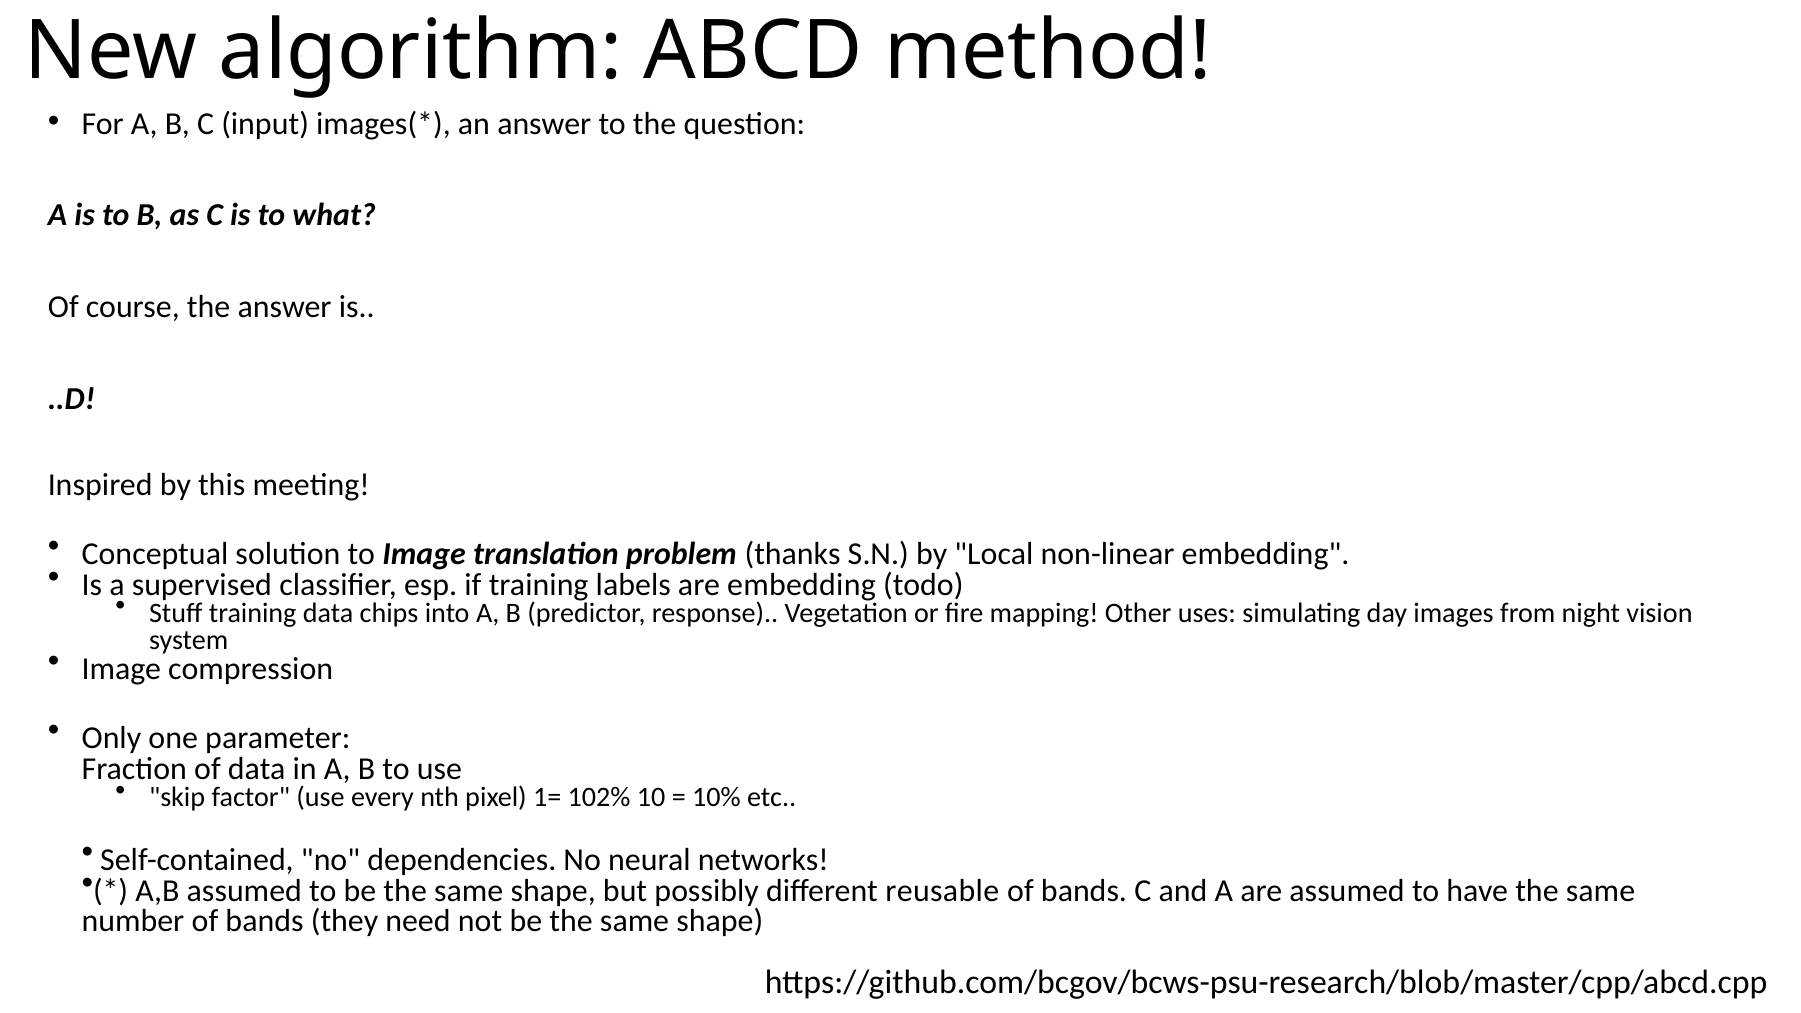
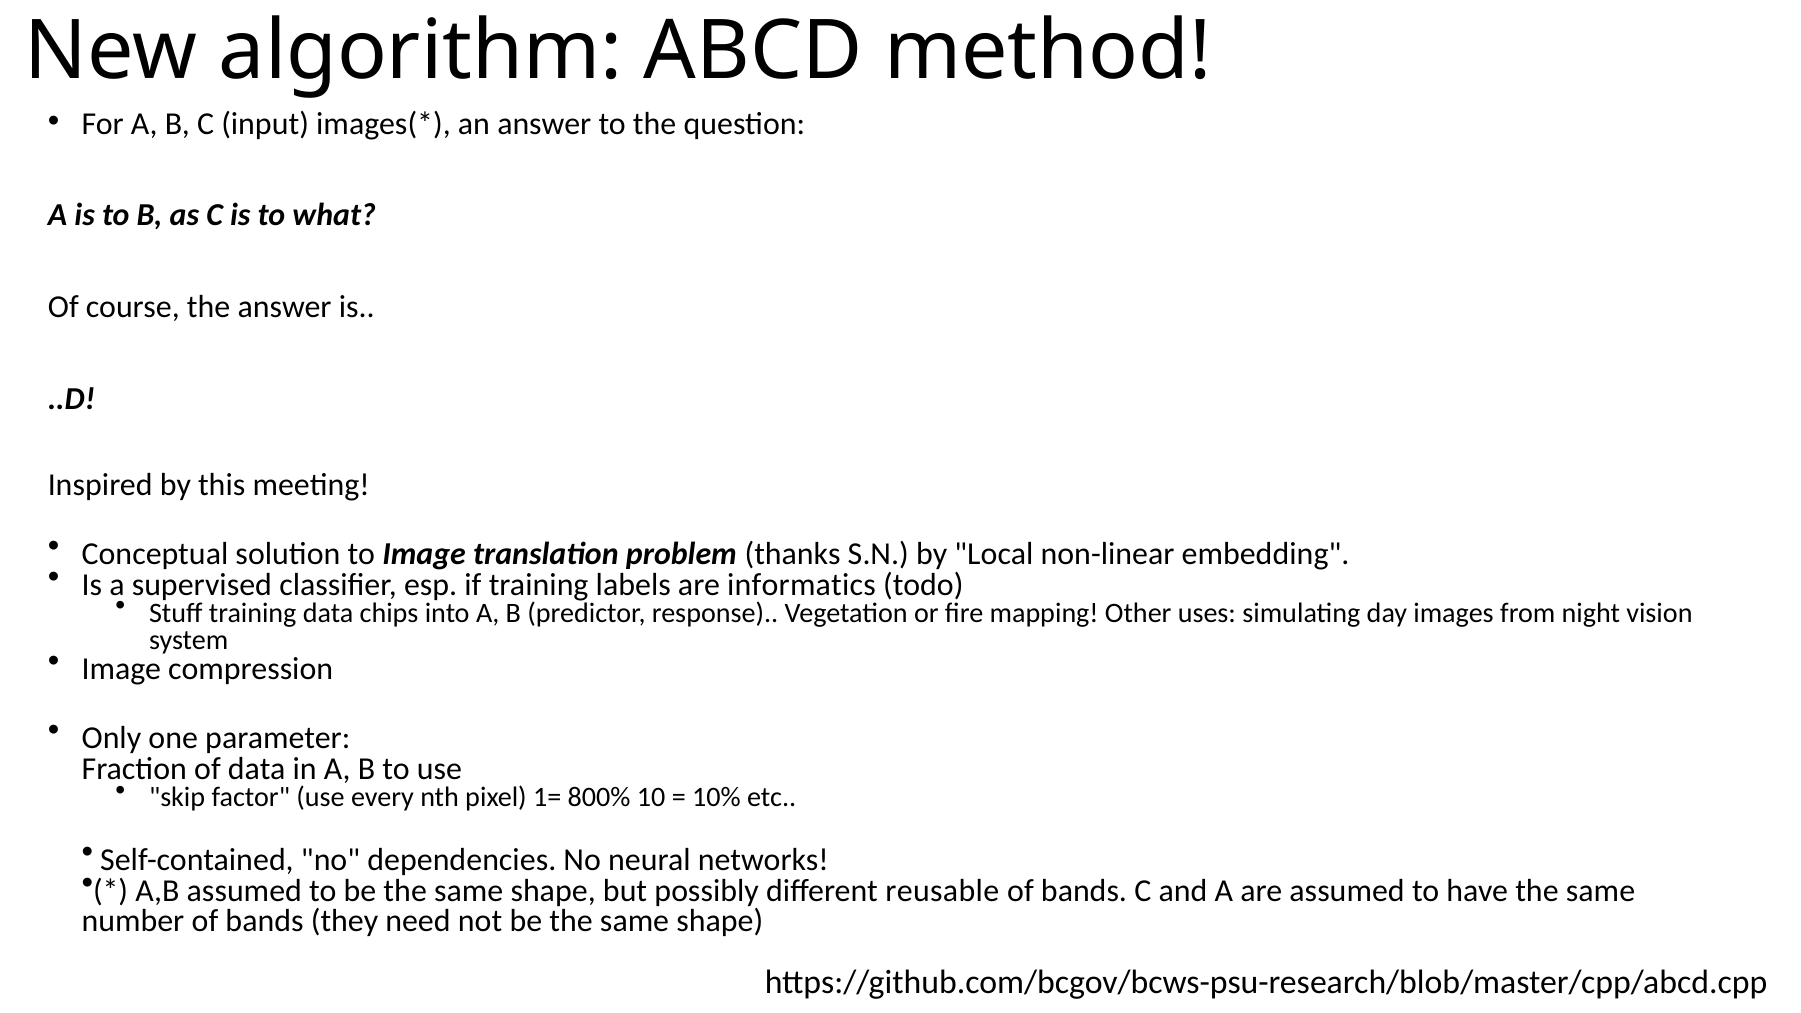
are embedding: embedding -> informatics
102%: 102% -> 800%
